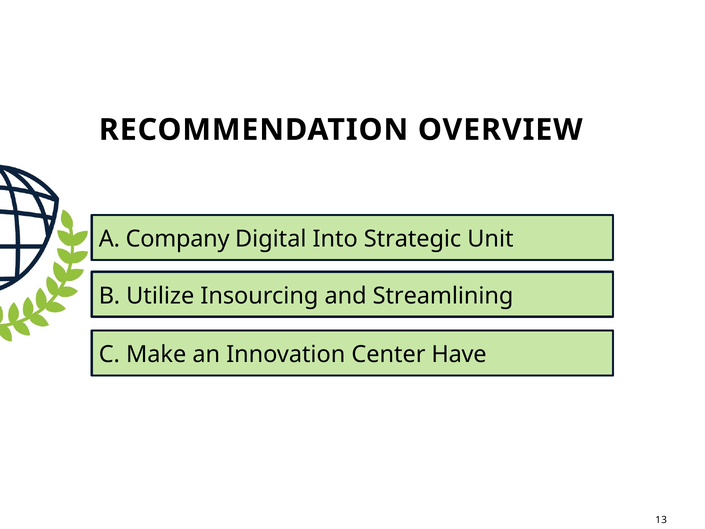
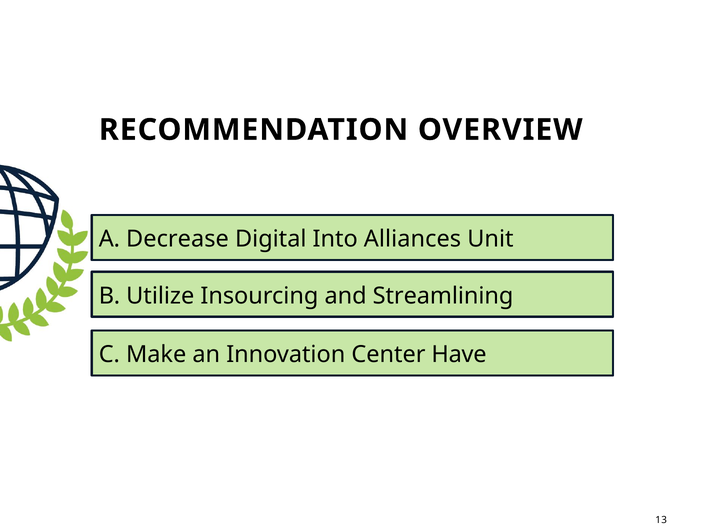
Company: Company -> Decrease
Strategic: Strategic -> Alliances
